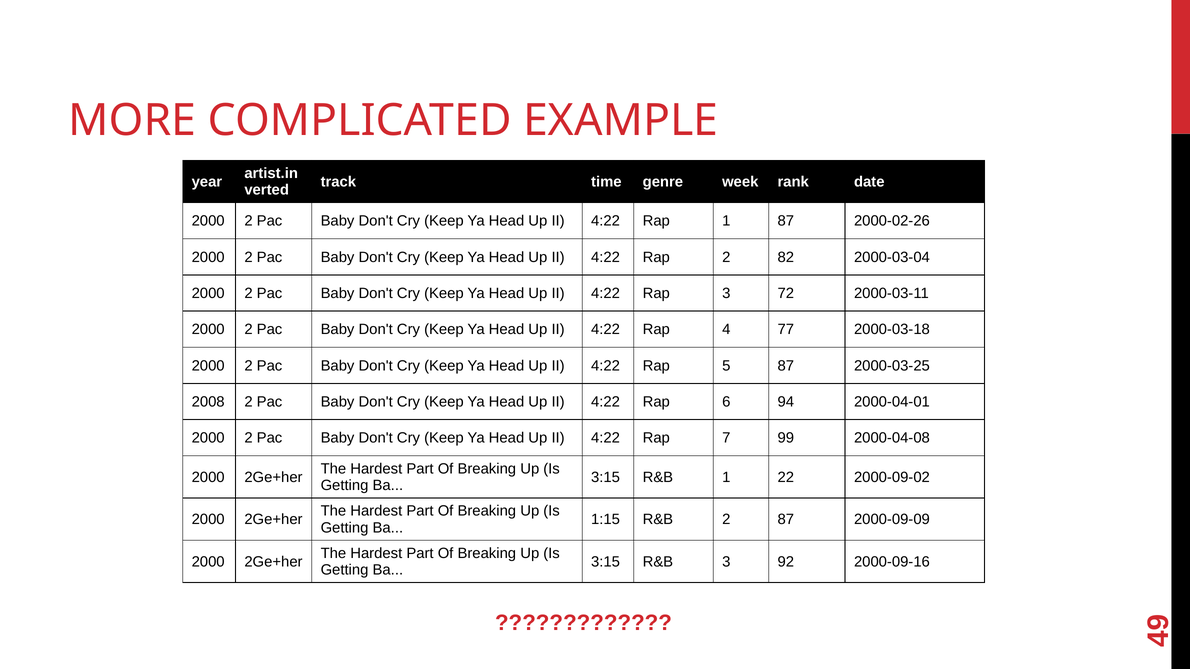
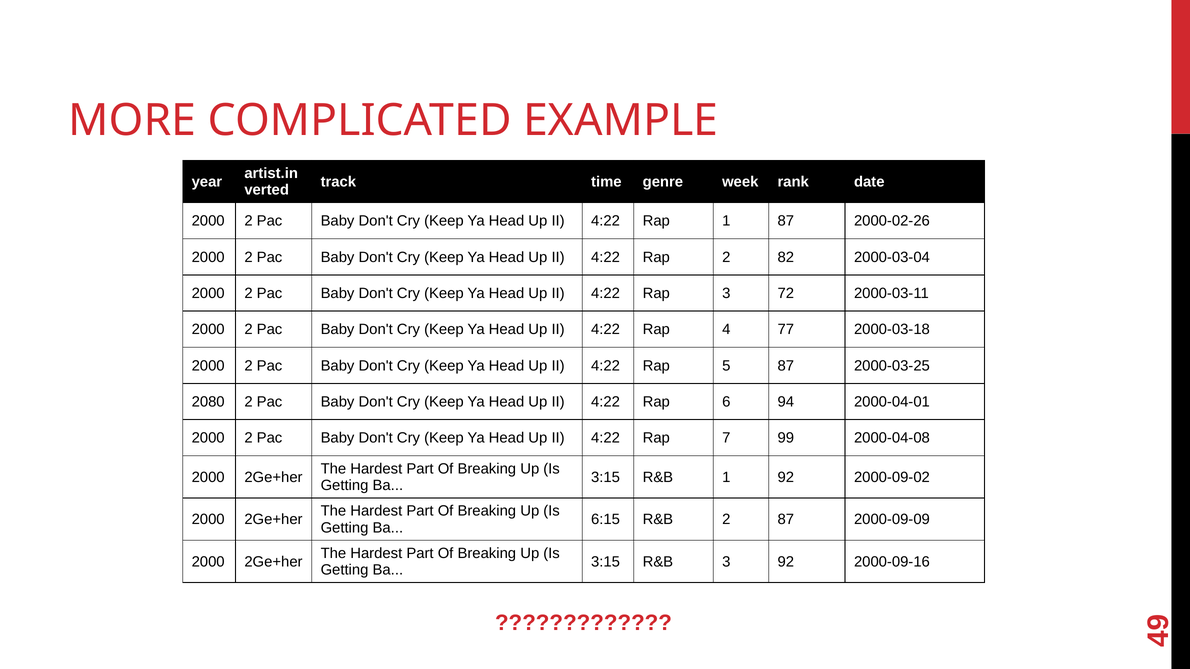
2008: 2008 -> 2080
1 22: 22 -> 92
1:15: 1:15 -> 6:15
